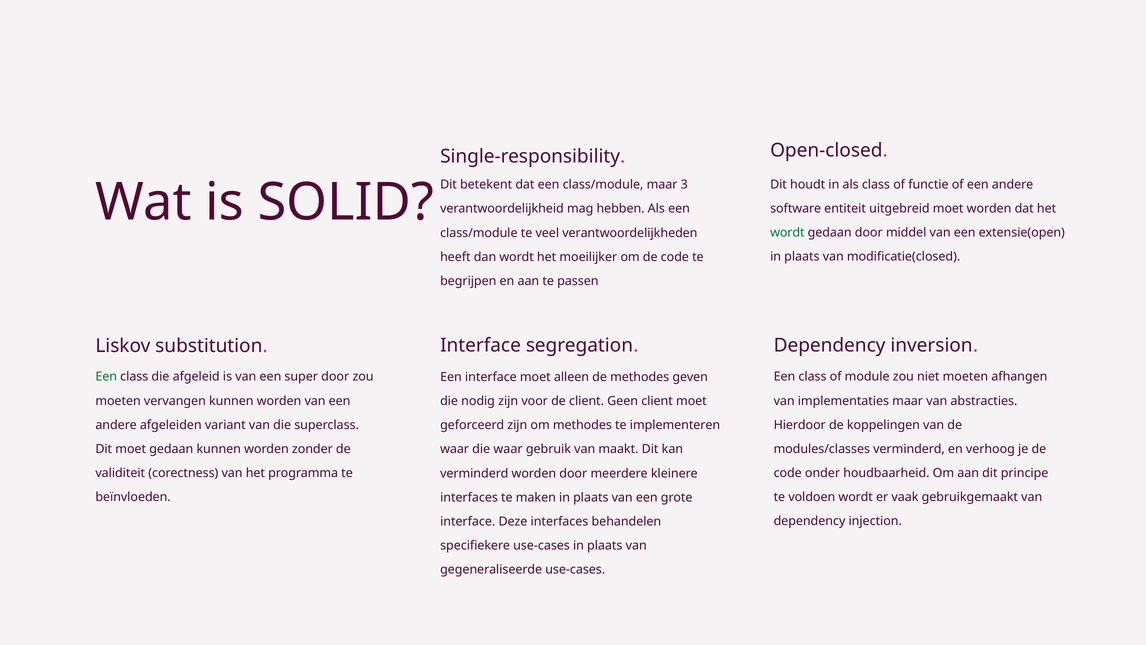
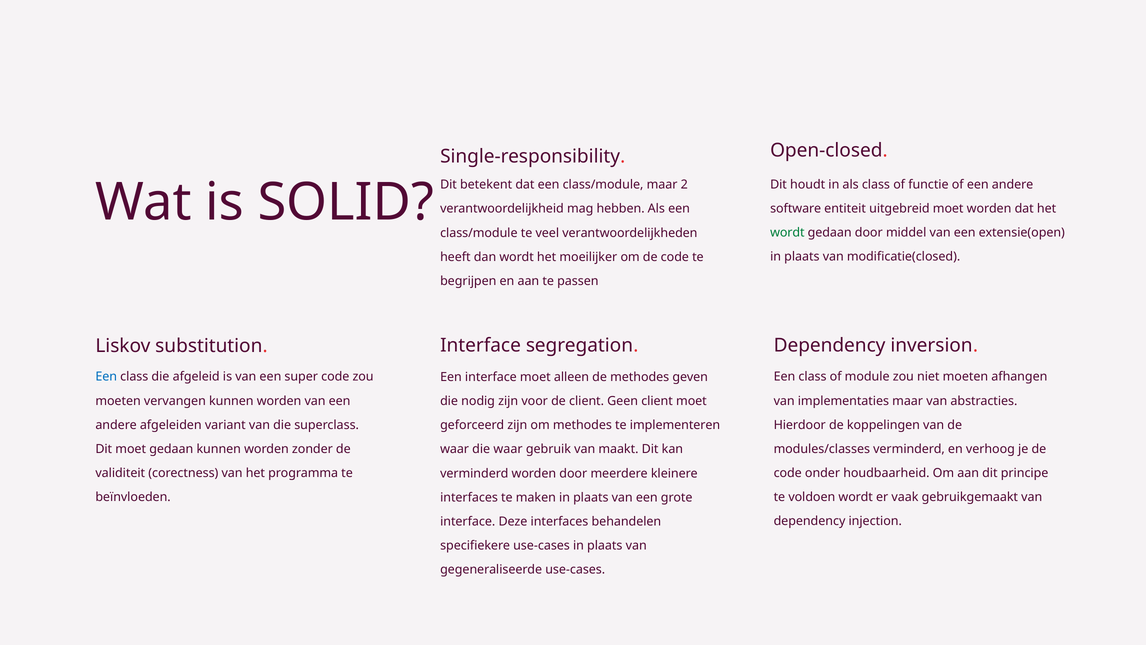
3: 3 -> 2
Een at (106, 377) colour: green -> blue
super door: door -> code
